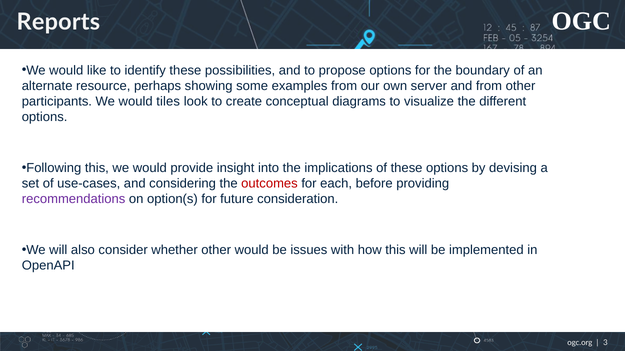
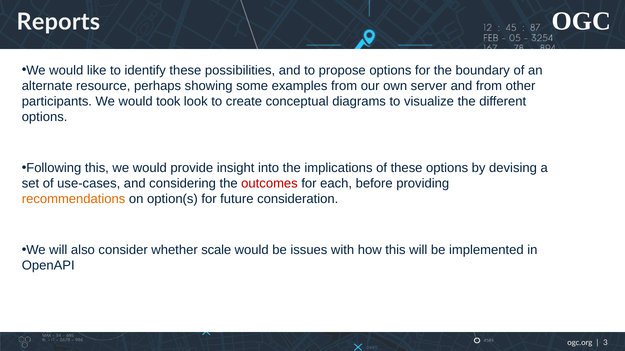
tiles: tiles -> took
recommendations colour: purple -> orange
whether other: other -> scale
